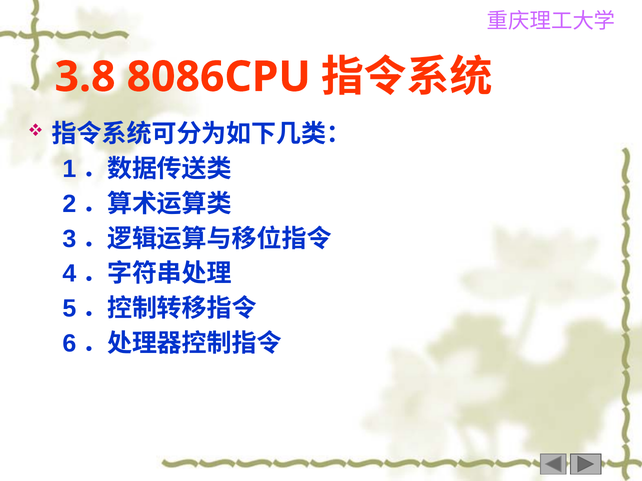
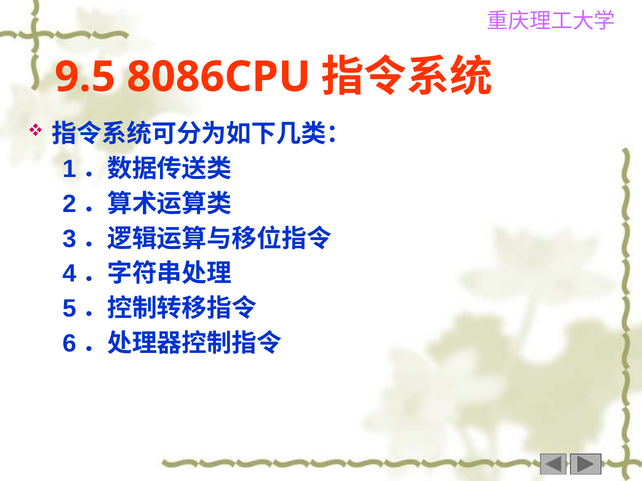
3.8: 3.8 -> 9.5
